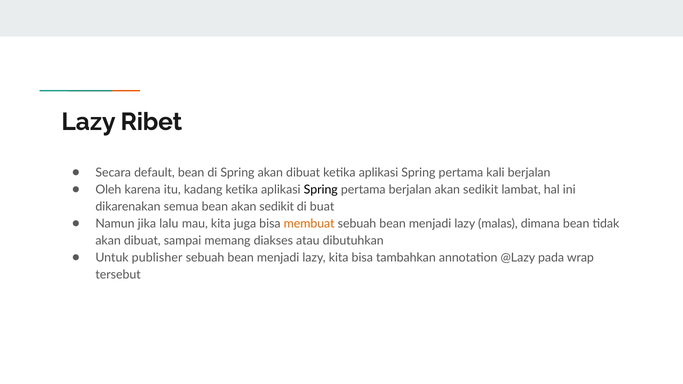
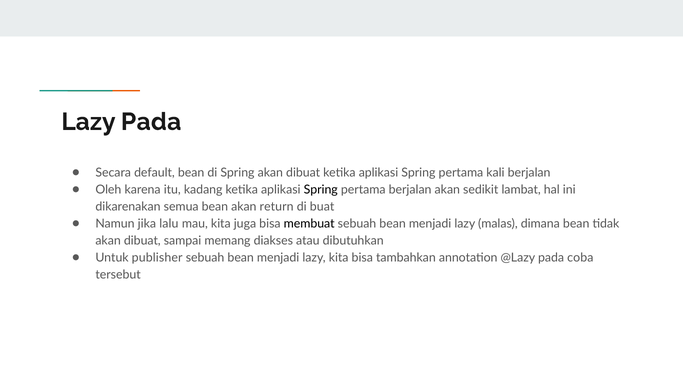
Lazy Ribet: Ribet -> Pada
bean akan sedikit: sedikit -> return
membuat colour: orange -> black
wrap: wrap -> coba
